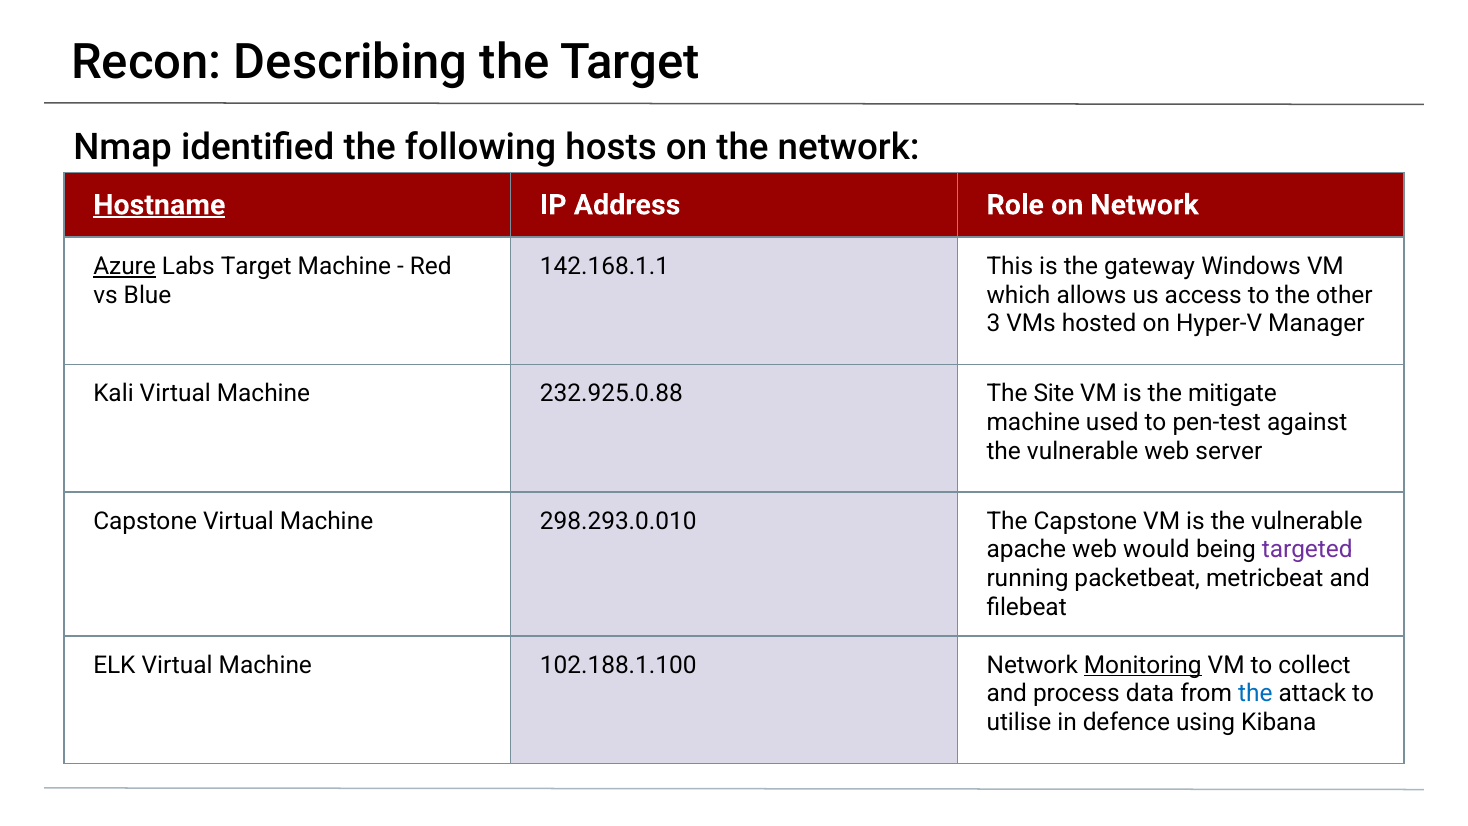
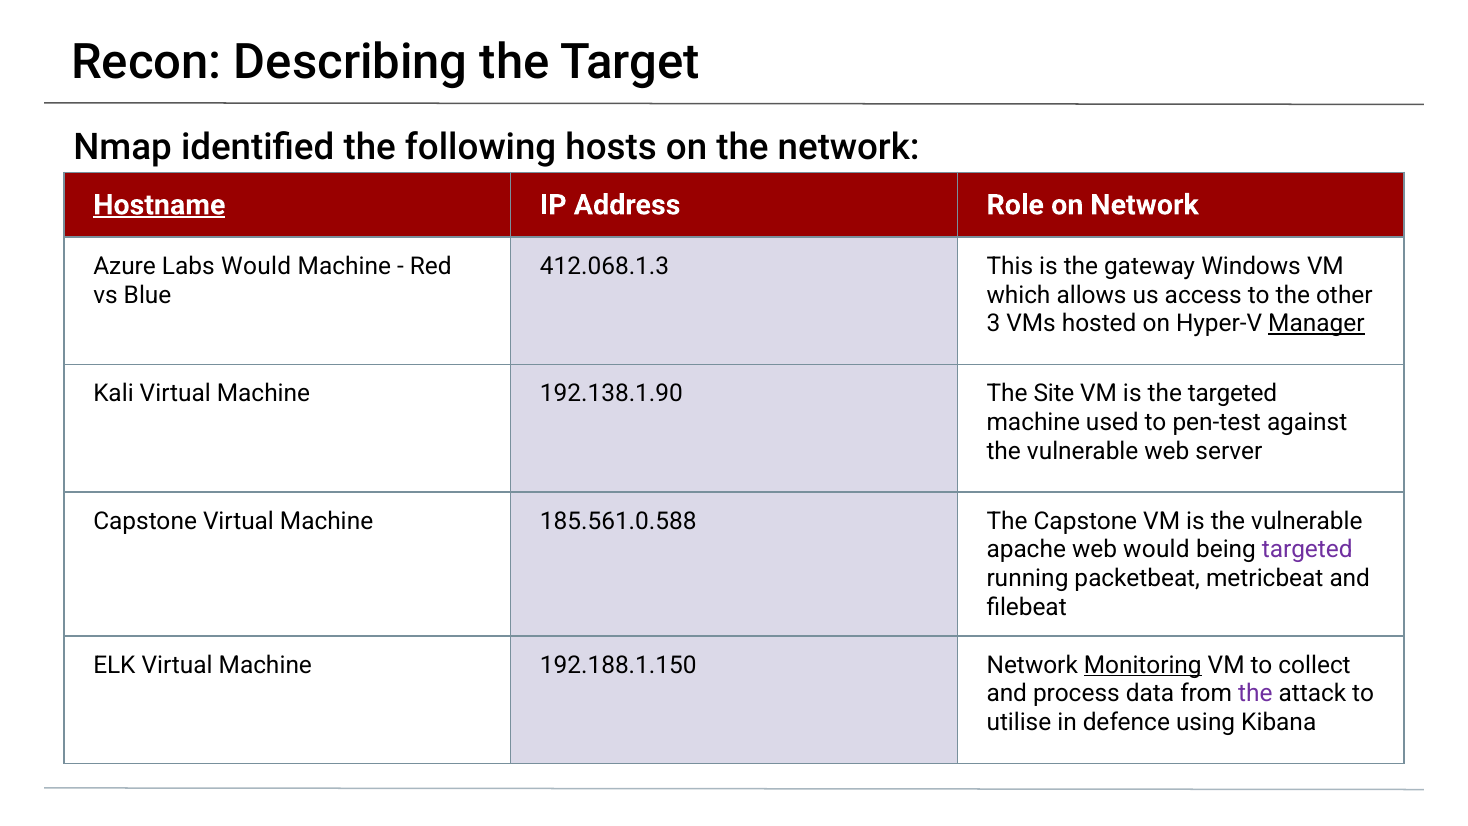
Azure underline: present -> none
Labs Target: Target -> Would
142.168.1.1: 142.168.1.1 -> 412.068.1.3
Manager underline: none -> present
232.925.0.88: 232.925.0.88 -> 192.138.1.90
the mitigate: mitigate -> targeted
298.293.0.010: 298.293.0.010 -> 185.561.0.588
102.188.1.100: 102.188.1.100 -> 192.188.1.150
the at (1255, 694) colour: blue -> purple
